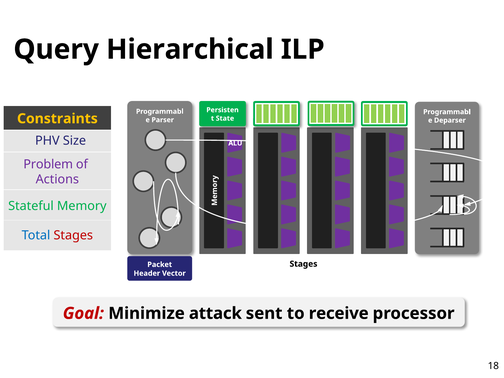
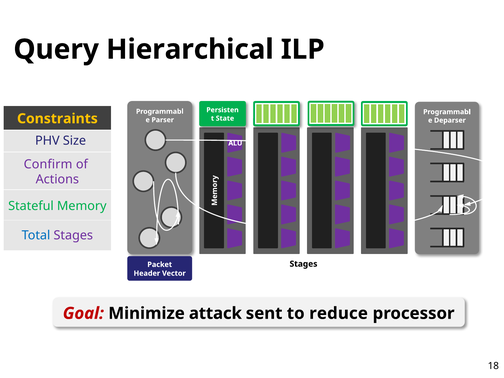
Problem: Problem -> Confirm
Stages at (73, 235) colour: red -> purple
receive: receive -> reduce
